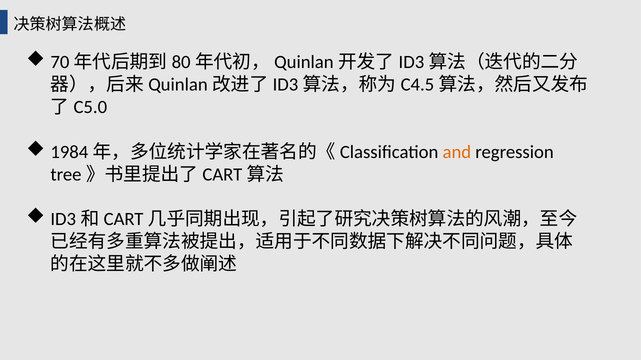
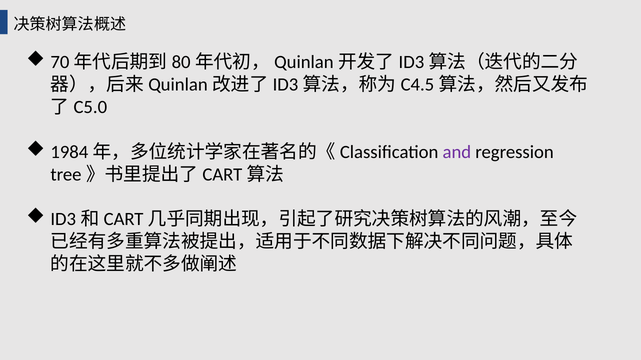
and colour: orange -> purple
